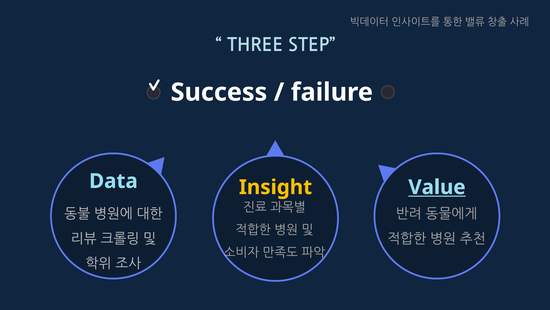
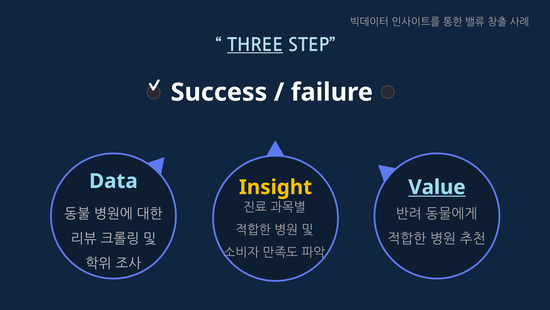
THREE underline: none -> present
